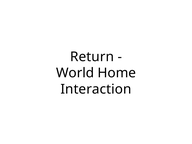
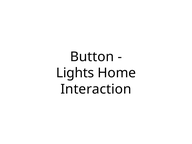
Return: Return -> Button
World: World -> Lights
